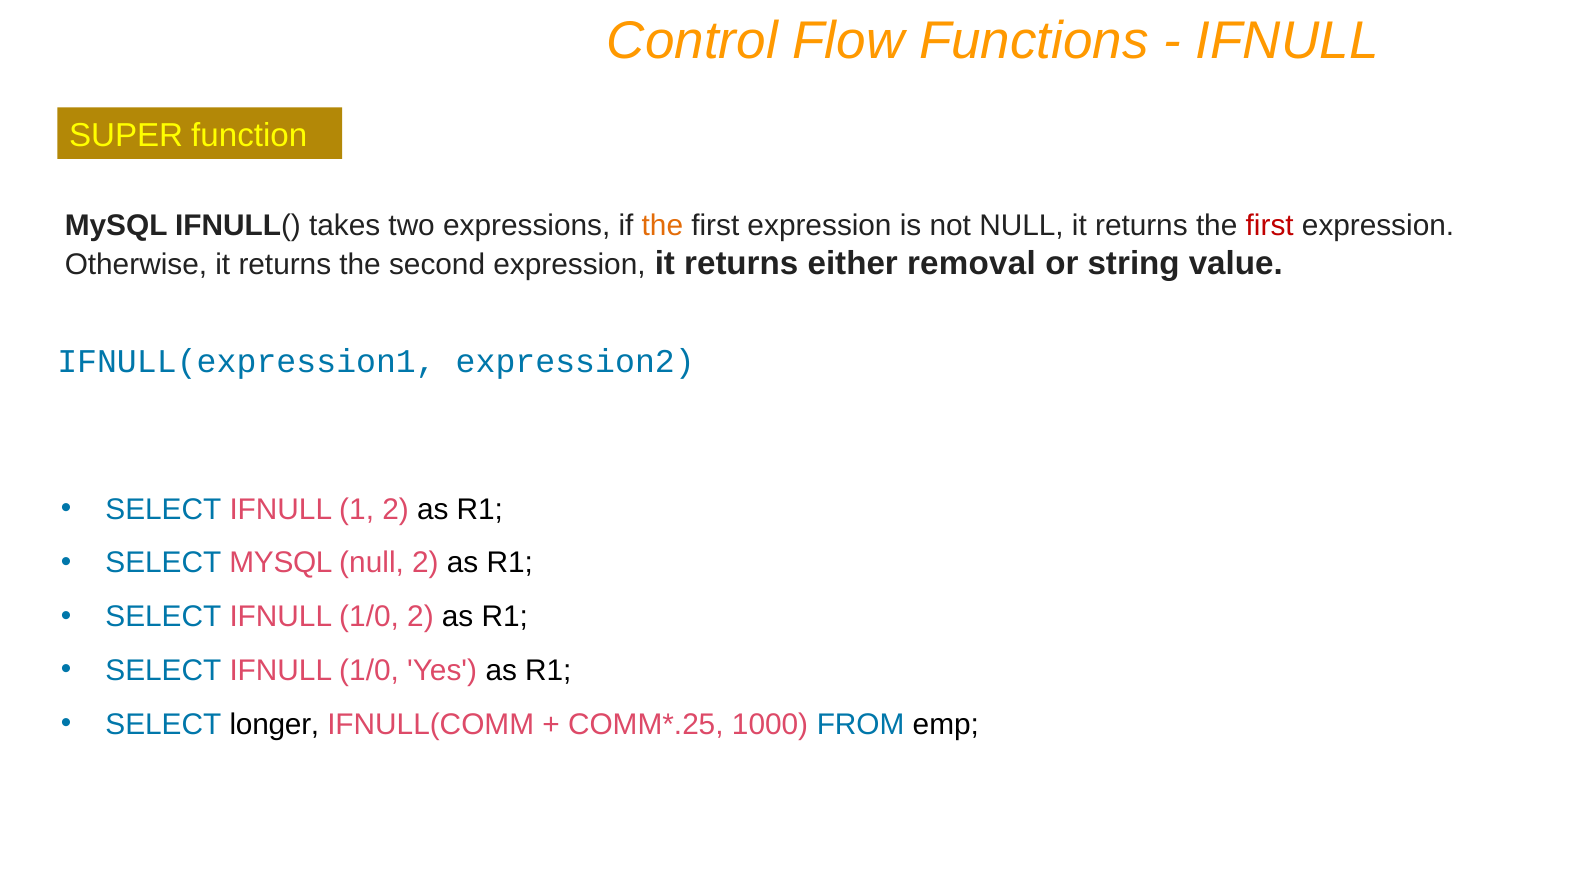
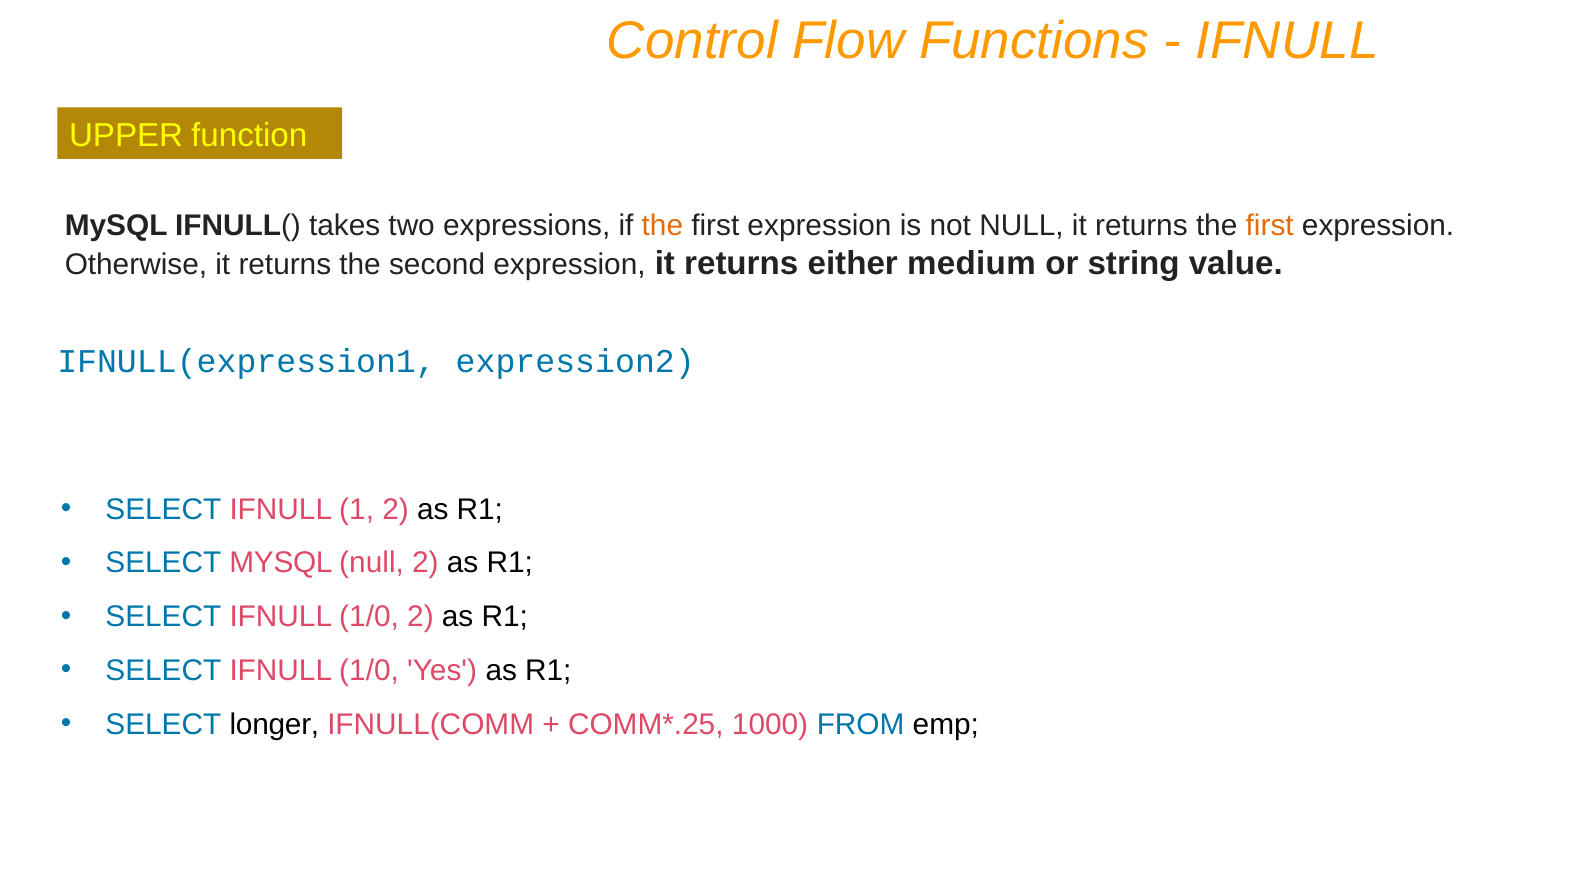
SUPER: SUPER -> UPPER
first at (1270, 225) colour: red -> orange
removal: removal -> medium
